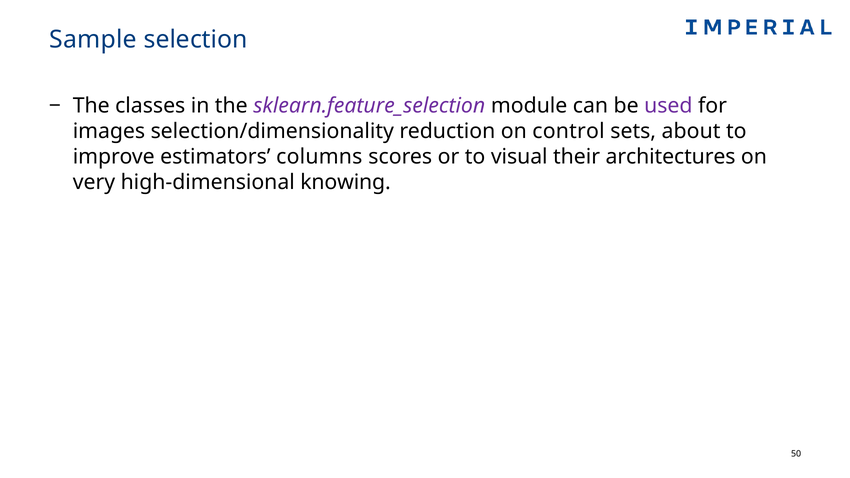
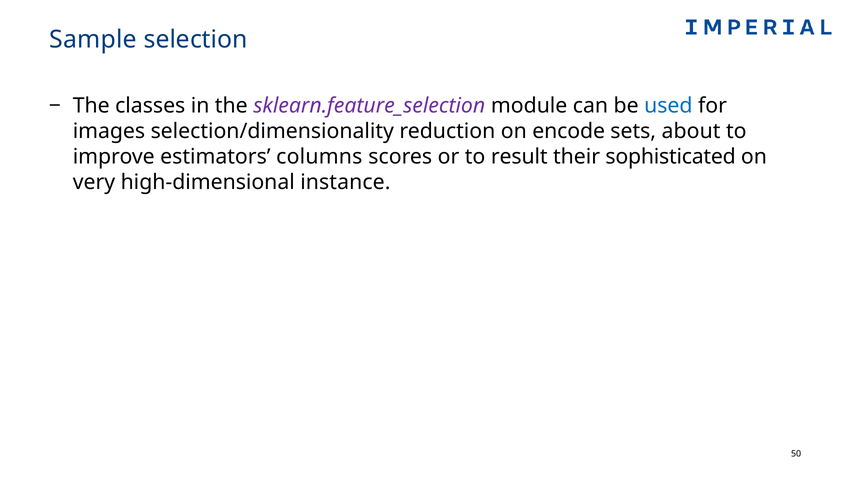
used colour: purple -> blue
control: control -> encode
visual: visual -> result
architectures: architectures -> sophisticated
knowing: knowing -> instance
